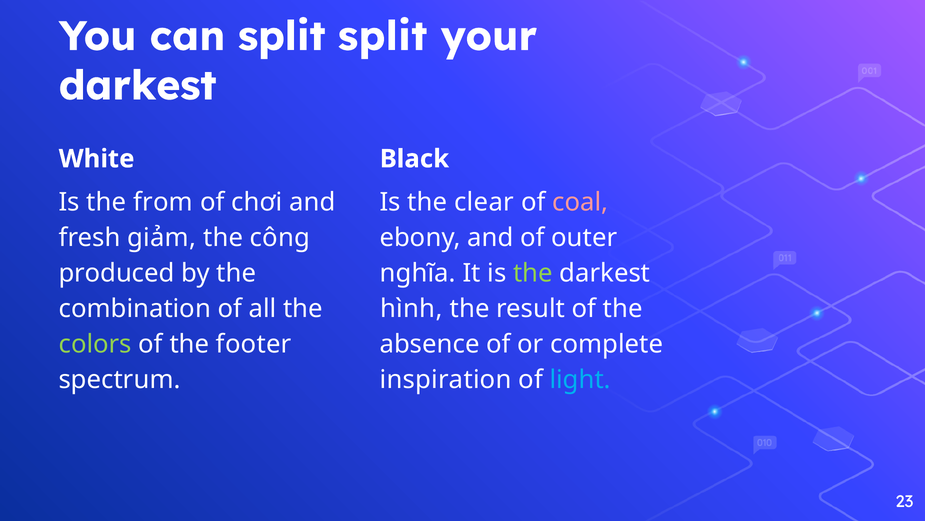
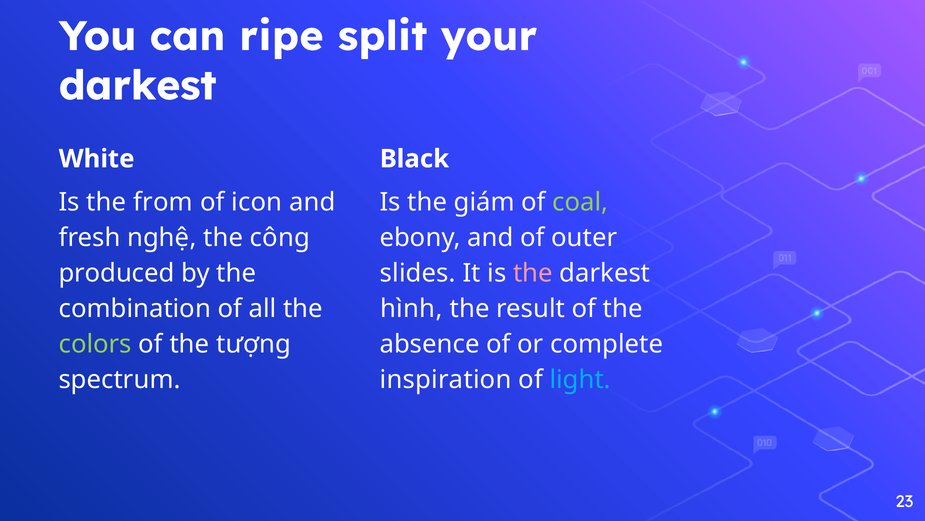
can split: split -> ripe
chơi: chơi -> icon
clear: clear -> giám
coal colour: pink -> light green
giảm: giảm -> nghệ
nghĩa: nghĩa -> slides
the at (533, 273) colour: light green -> pink
footer: footer -> tượng
